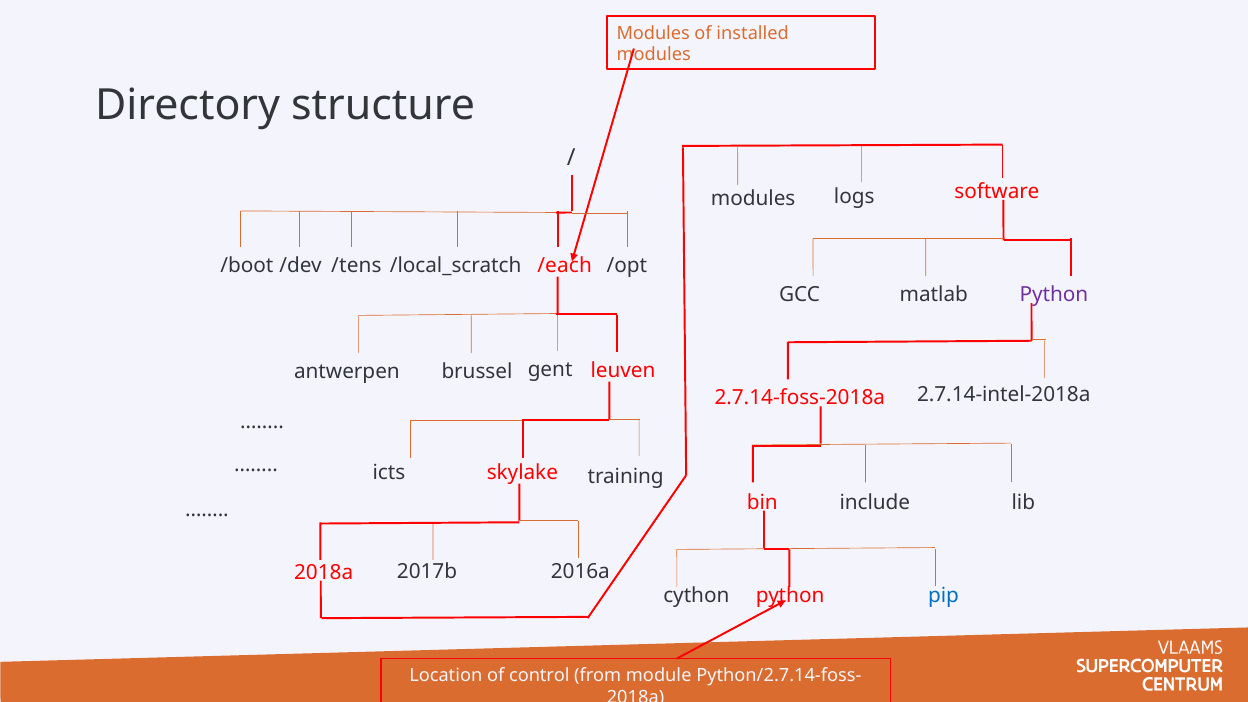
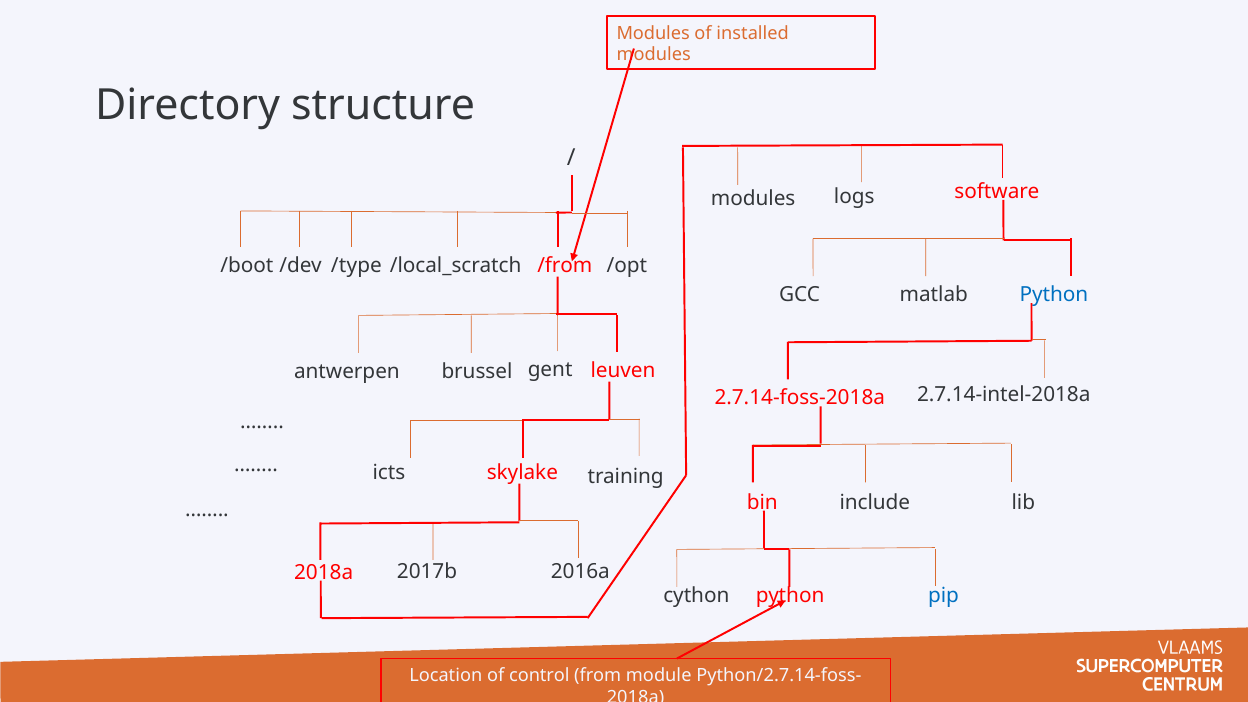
/tens: /tens -> /type
/each: /each -> /from
Python at (1054, 294) colour: purple -> blue
